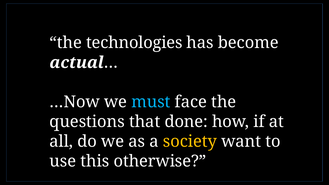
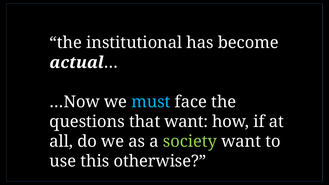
technologies: technologies -> institutional
that done: done -> want
society colour: yellow -> light green
